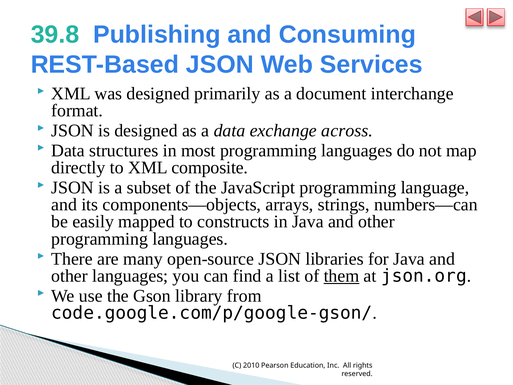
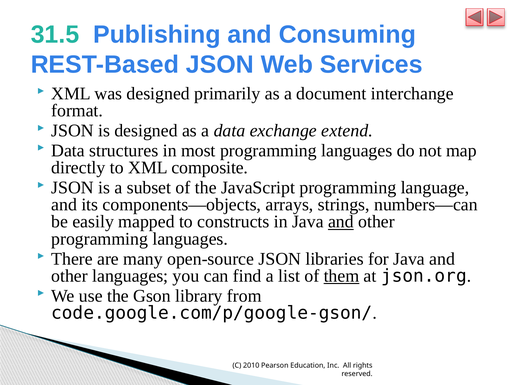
39.8: 39.8 -> 31.5
across: across -> extend
and at (341, 222) underline: none -> present
